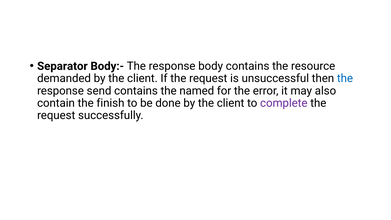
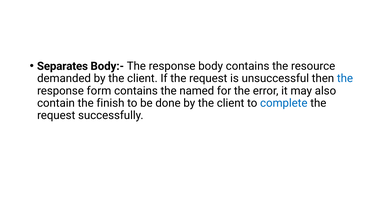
Separator: Separator -> Separates
send: send -> form
complete colour: purple -> blue
